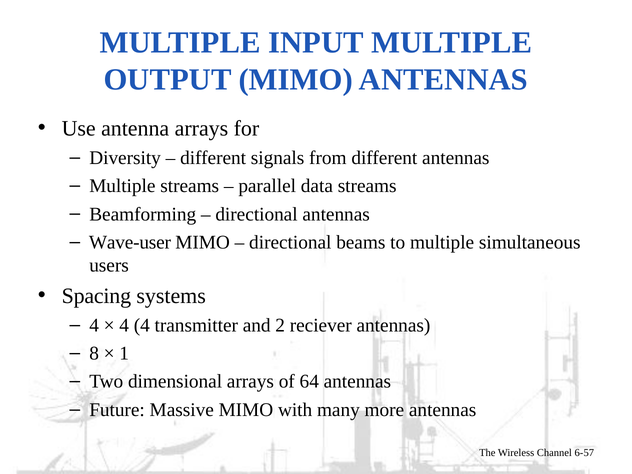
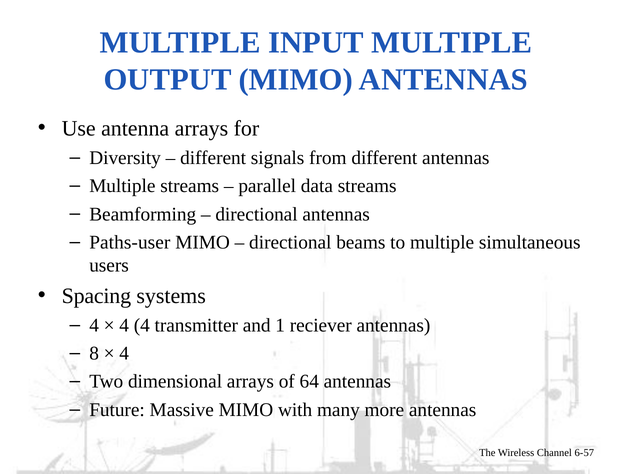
Wave-user: Wave-user -> Paths-user
2: 2 -> 1
1 at (124, 354): 1 -> 4
